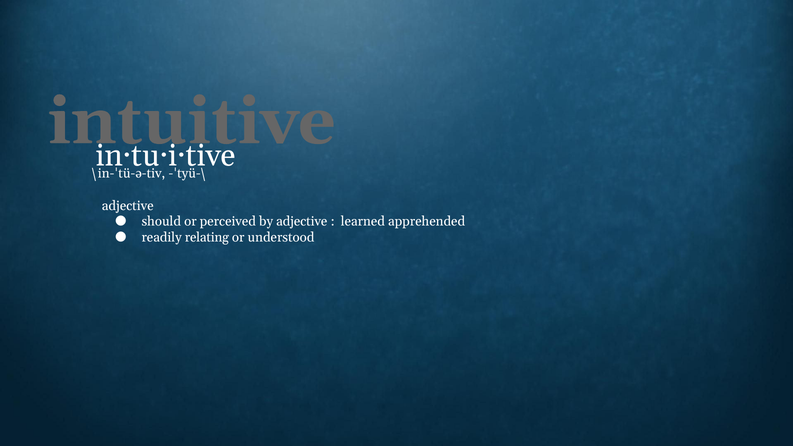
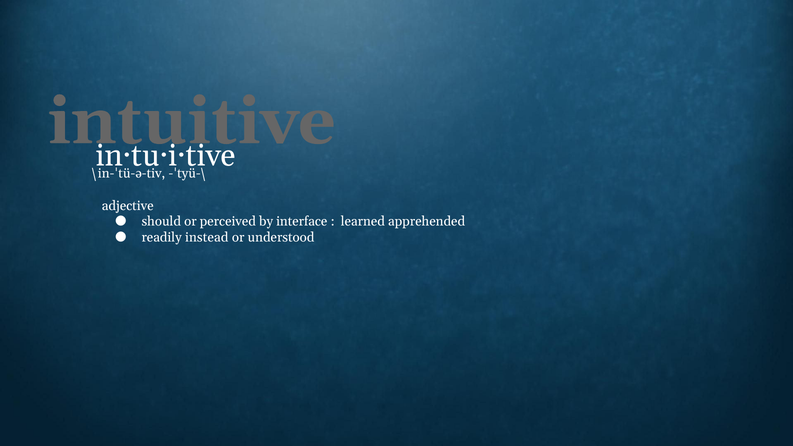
by adjective: adjective -> interface
relating: relating -> instead
